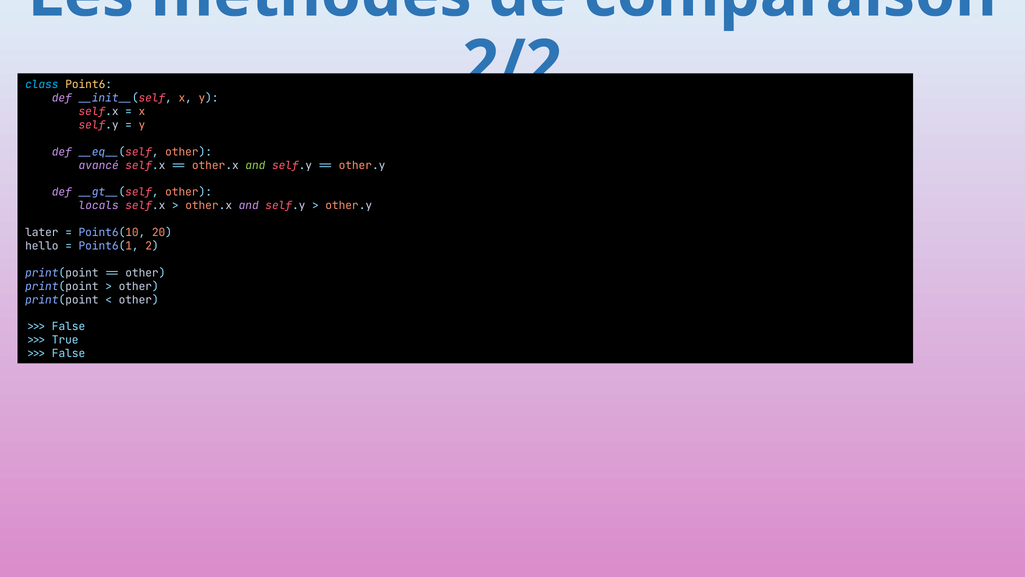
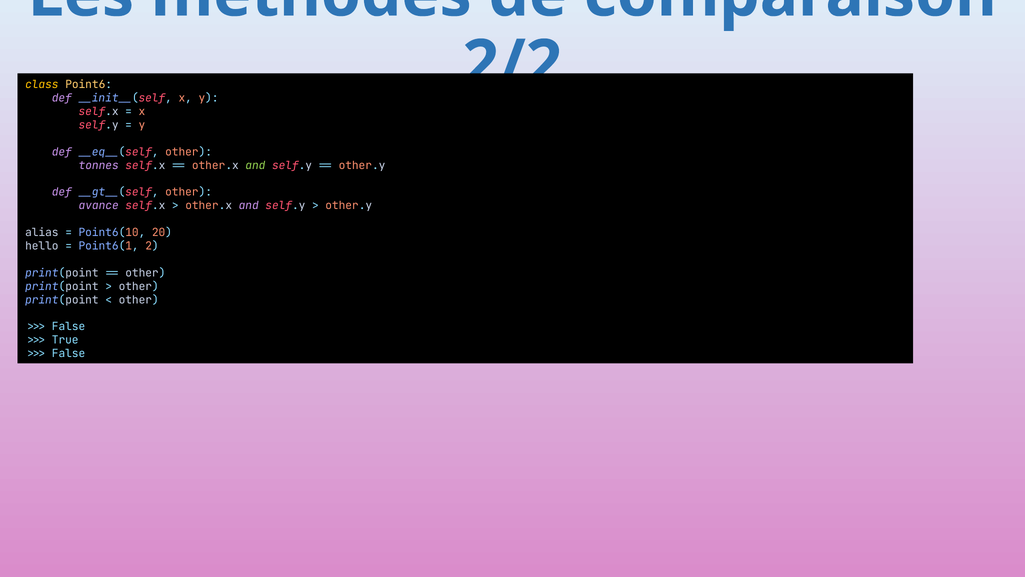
class colour: light blue -> yellow
avancé: avancé -> tonnes
locals: locals -> avance
later: later -> alias
